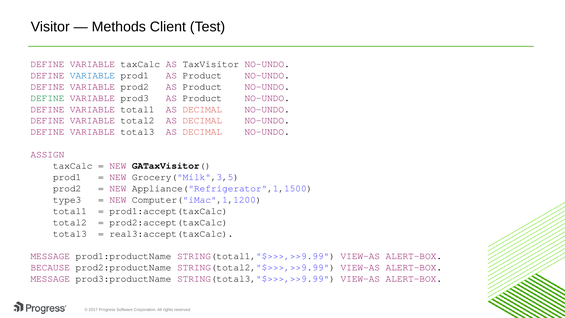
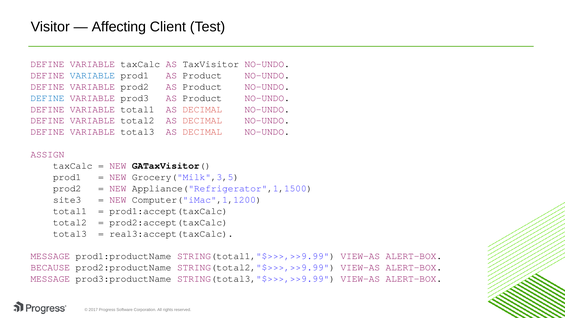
Methods: Methods -> Affecting
DEFINE at (47, 98) colour: green -> blue
type3: type3 -> site3
